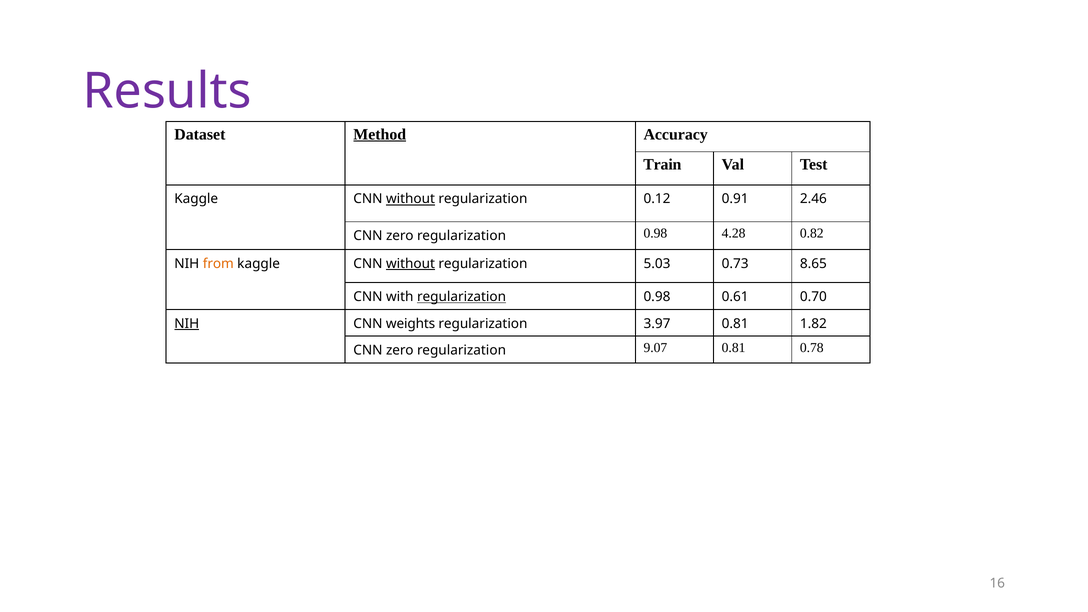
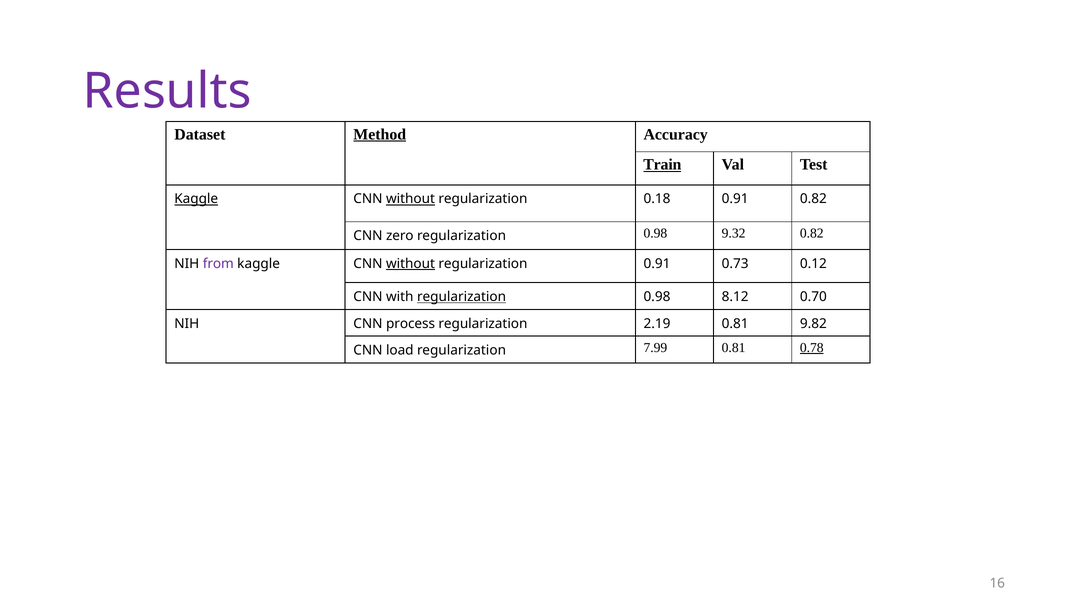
Train underline: none -> present
Kaggle at (196, 199) underline: none -> present
0.12: 0.12 -> 0.18
0.91 2.46: 2.46 -> 0.82
4.28: 4.28 -> 9.32
from colour: orange -> purple
regularization 5.03: 5.03 -> 0.91
8.65: 8.65 -> 0.12
0.61: 0.61 -> 8.12
NIH at (187, 324) underline: present -> none
weights: weights -> process
3.97: 3.97 -> 2.19
1.82: 1.82 -> 9.82
zero at (400, 350): zero -> load
9.07: 9.07 -> 7.99
0.78 underline: none -> present
